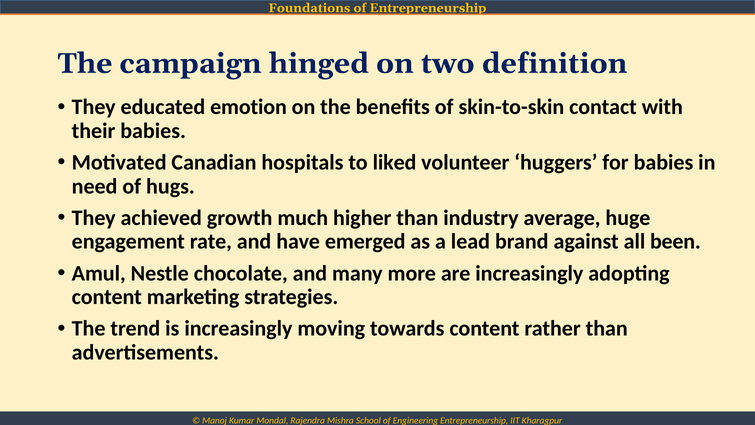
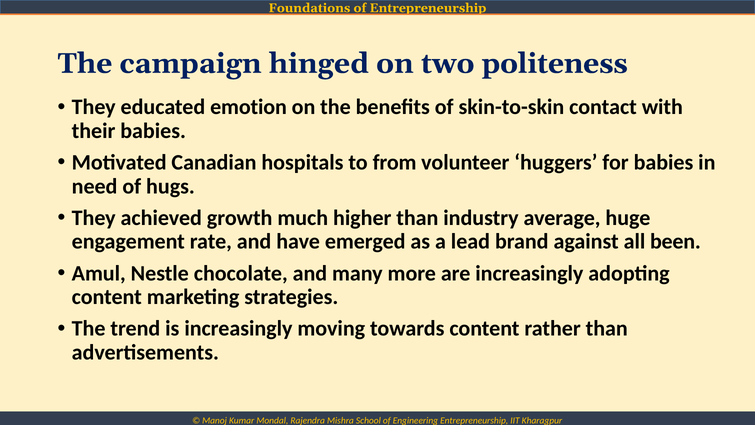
definition: definition -> politeness
liked: liked -> from
